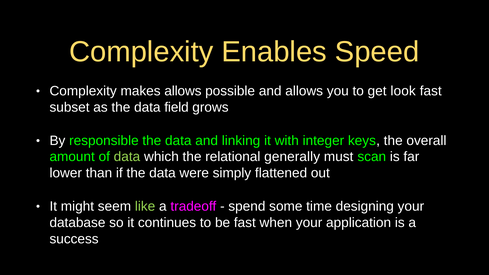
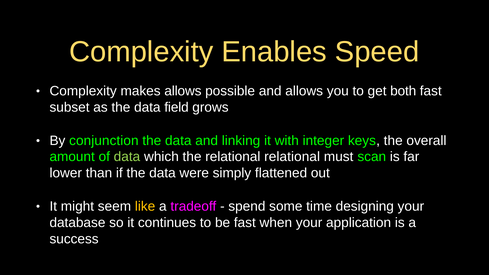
look: look -> both
responsible: responsible -> conjunction
relational generally: generally -> relational
like colour: light green -> yellow
